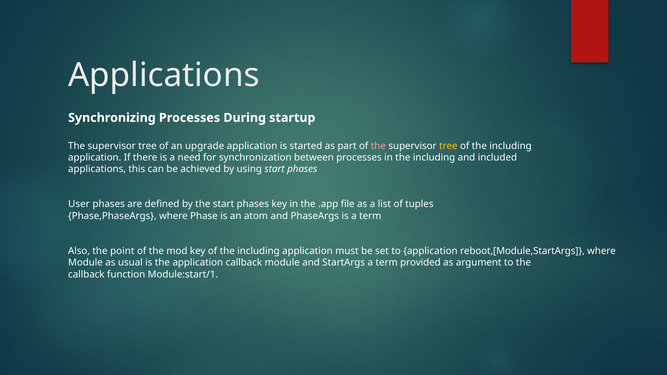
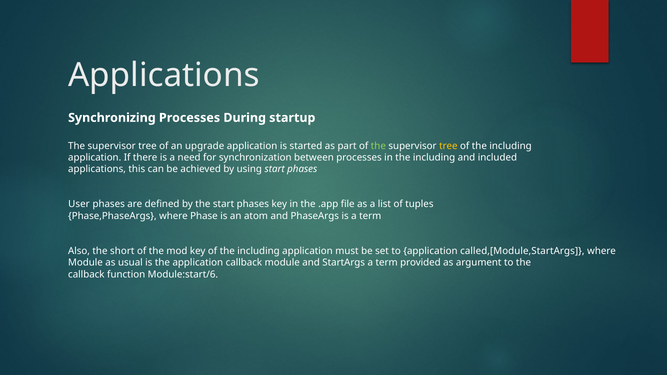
the at (378, 146) colour: pink -> light green
point: point -> short
reboot,[Module,StartArgs: reboot,[Module,StartArgs -> called,[Module,StartArgs
Module:start/1: Module:start/1 -> Module:start/6
